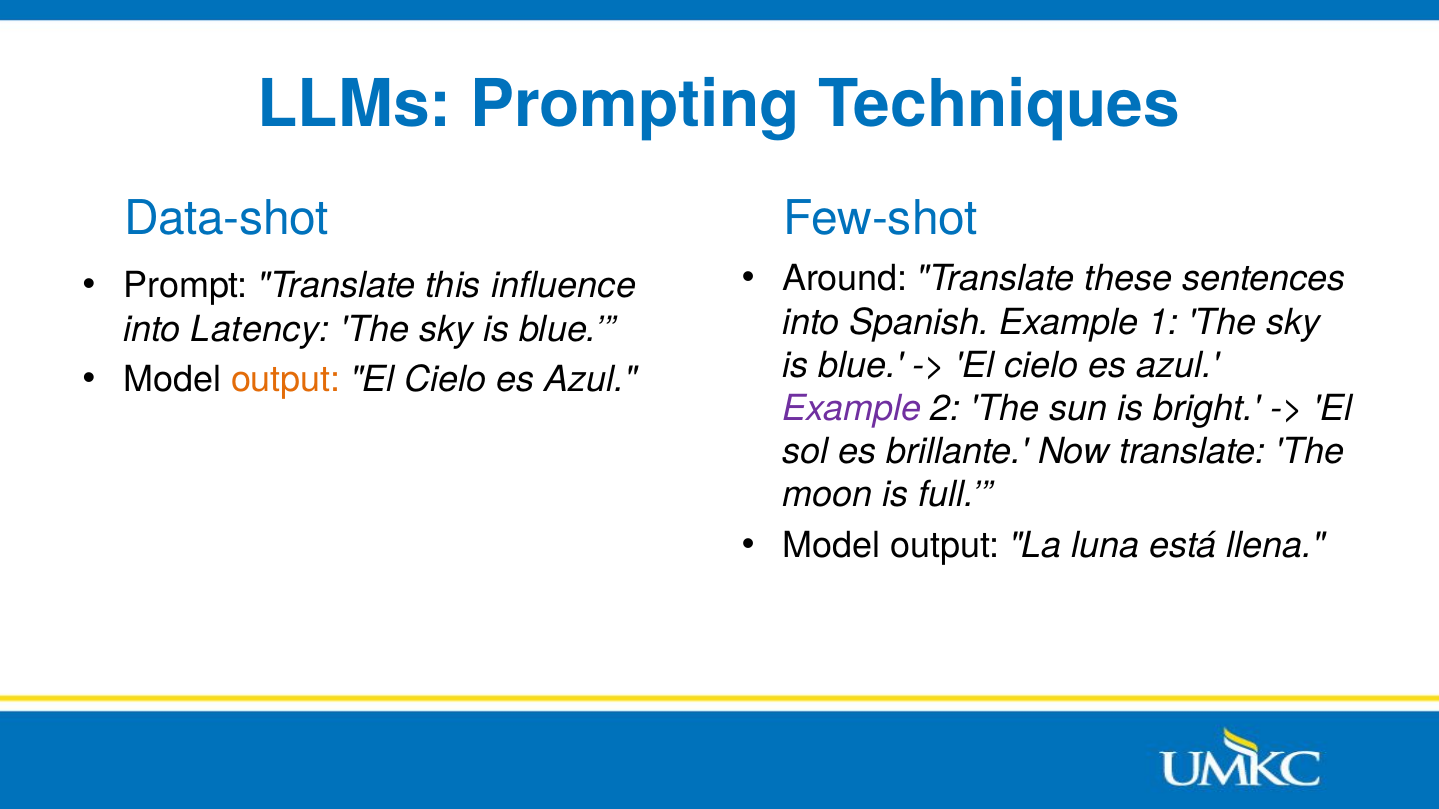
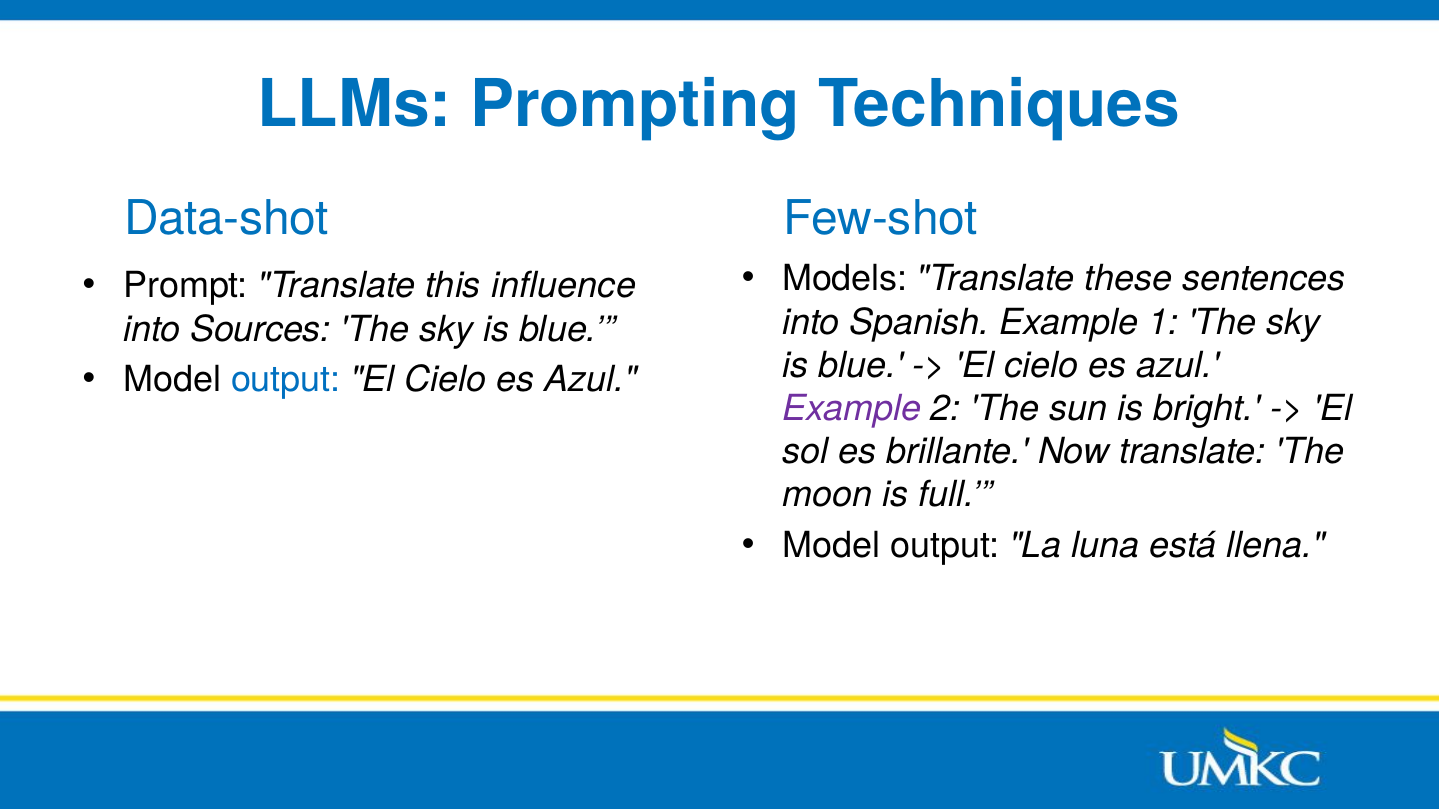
Around: Around -> Models
Latency: Latency -> Sources
output at (286, 380) colour: orange -> blue
